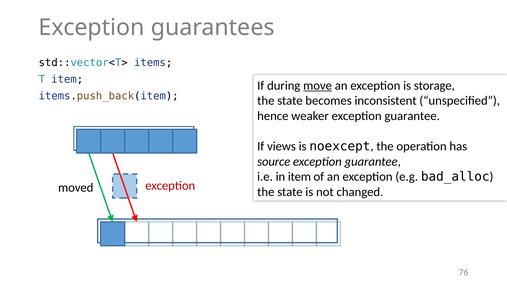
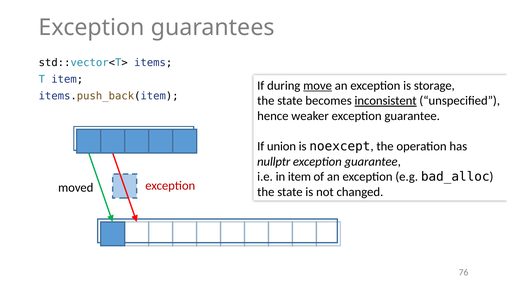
inconsistent underline: none -> present
views: views -> union
source: source -> nullptr
